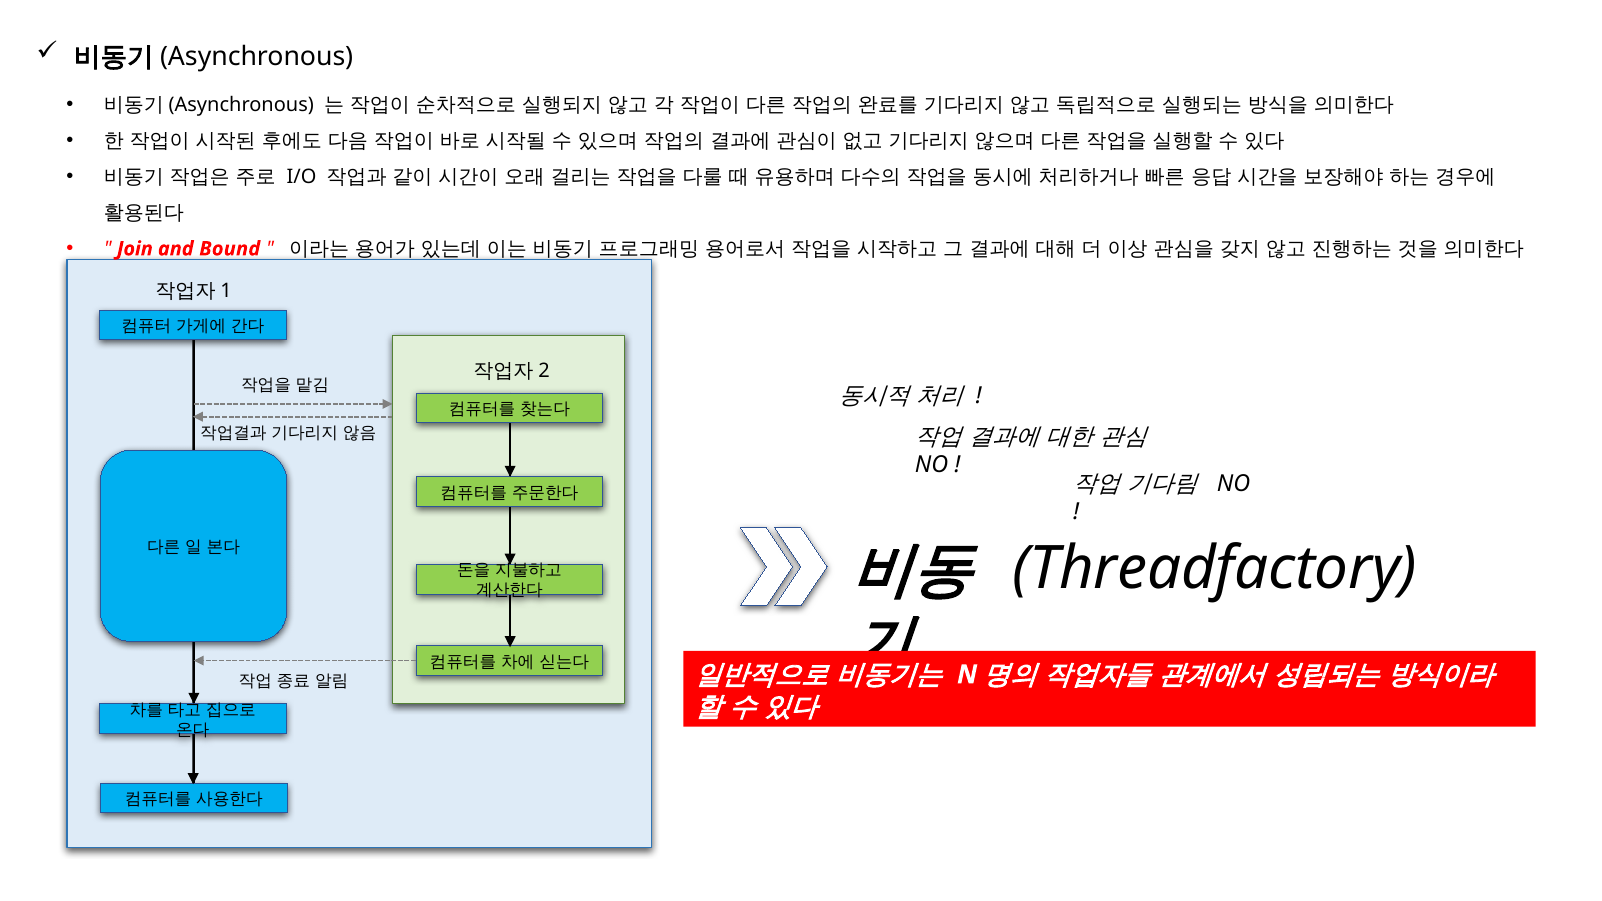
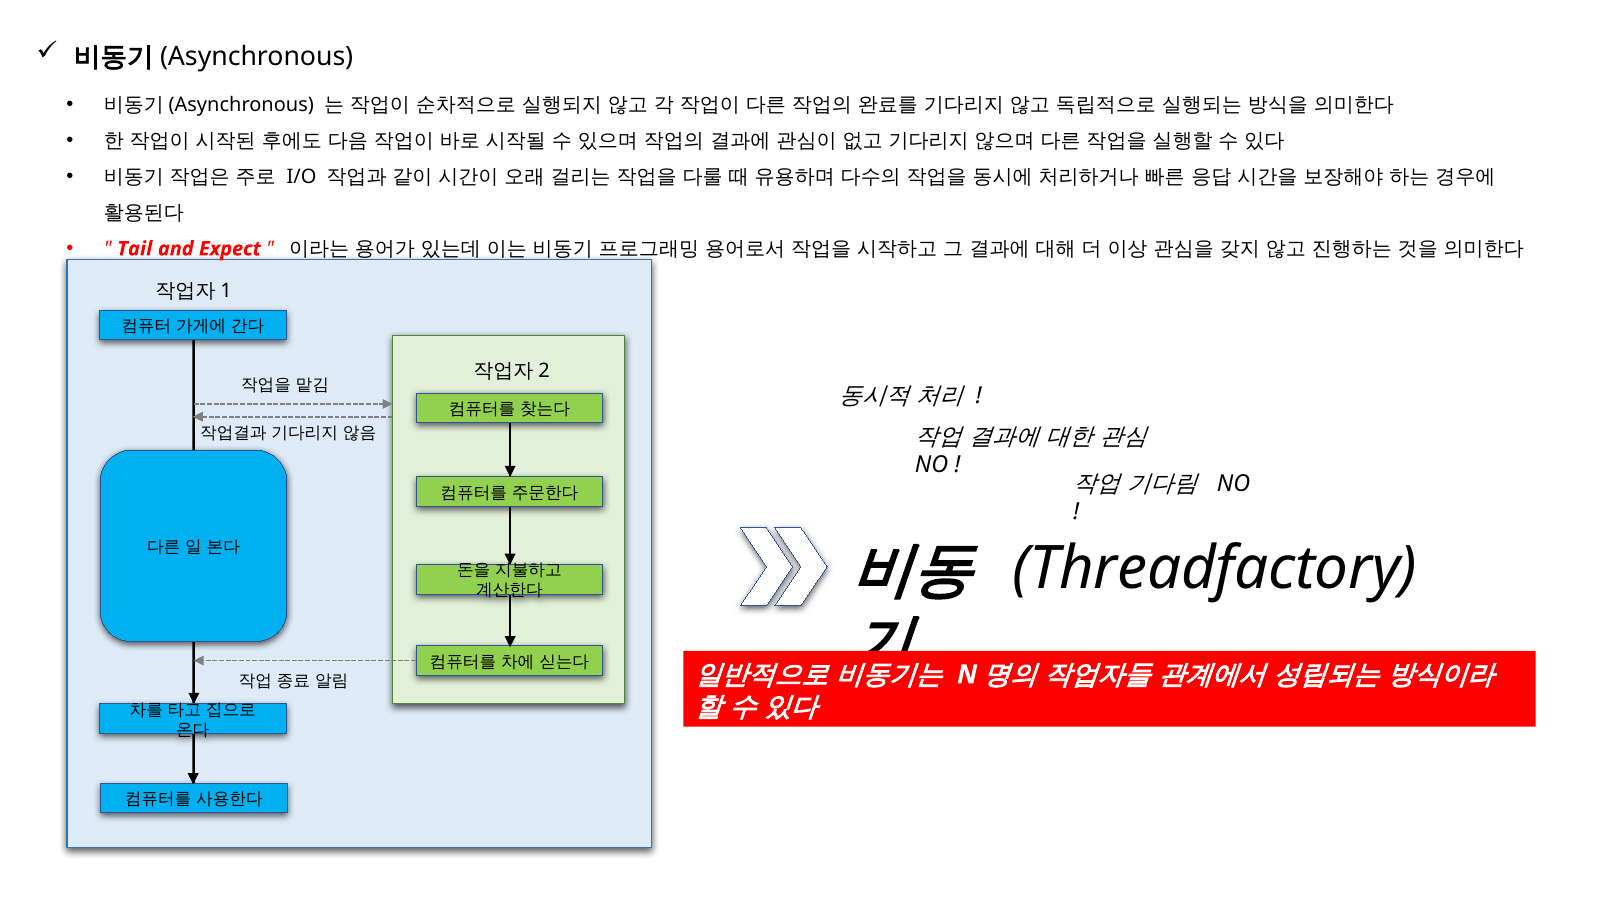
Join: Join -> Tail
Bound: Bound -> Expect
